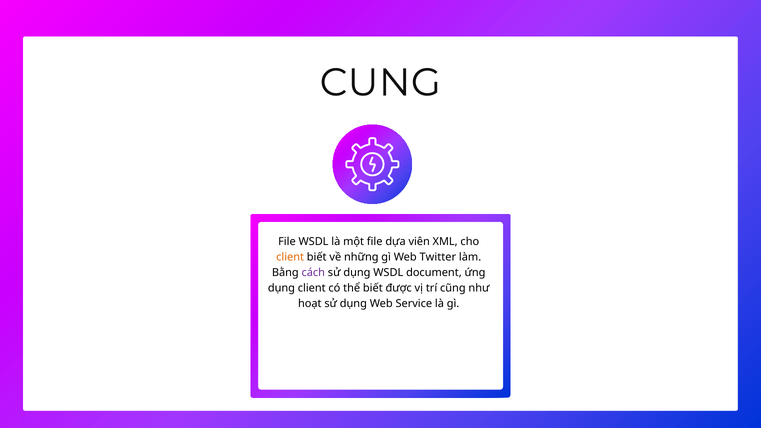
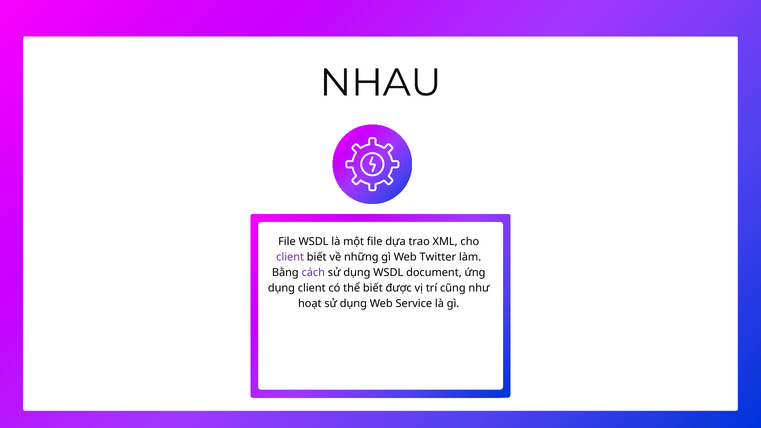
CUNG: CUNG -> NHAU
viên: viên -> trao
client at (290, 257) colour: orange -> purple
